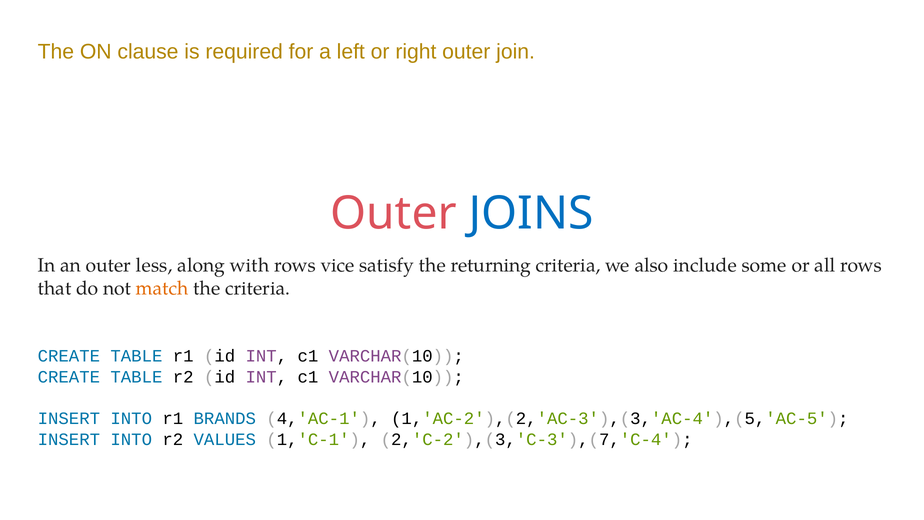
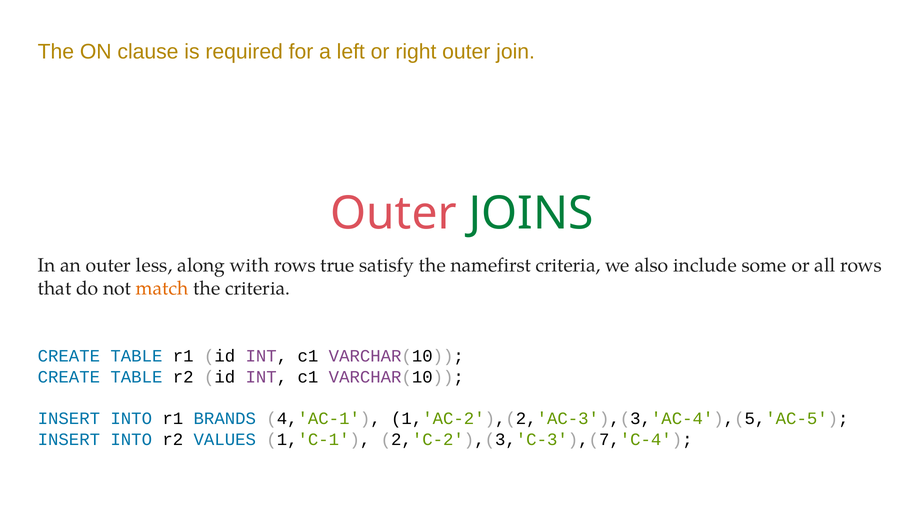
JOINS colour: blue -> green
vice: vice -> true
returning: returning -> namefirst
